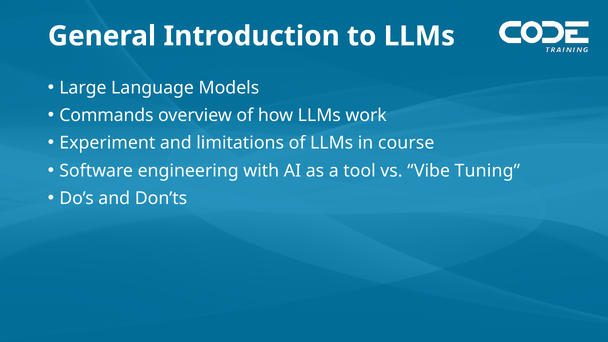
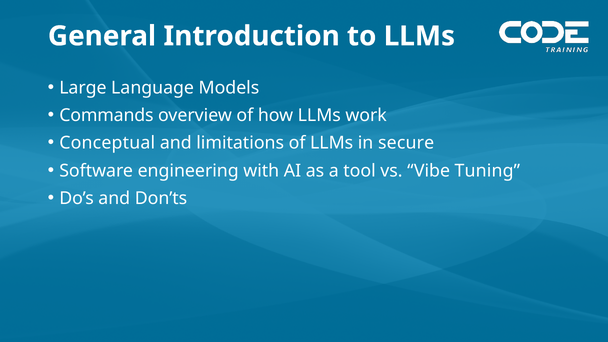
Experiment: Experiment -> Conceptual
course: course -> secure
